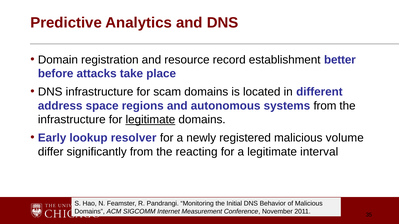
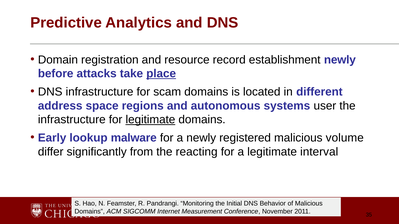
establishment better: better -> newly
place underline: none -> present
systems from: from -> user
resolver: resolver -> malware
